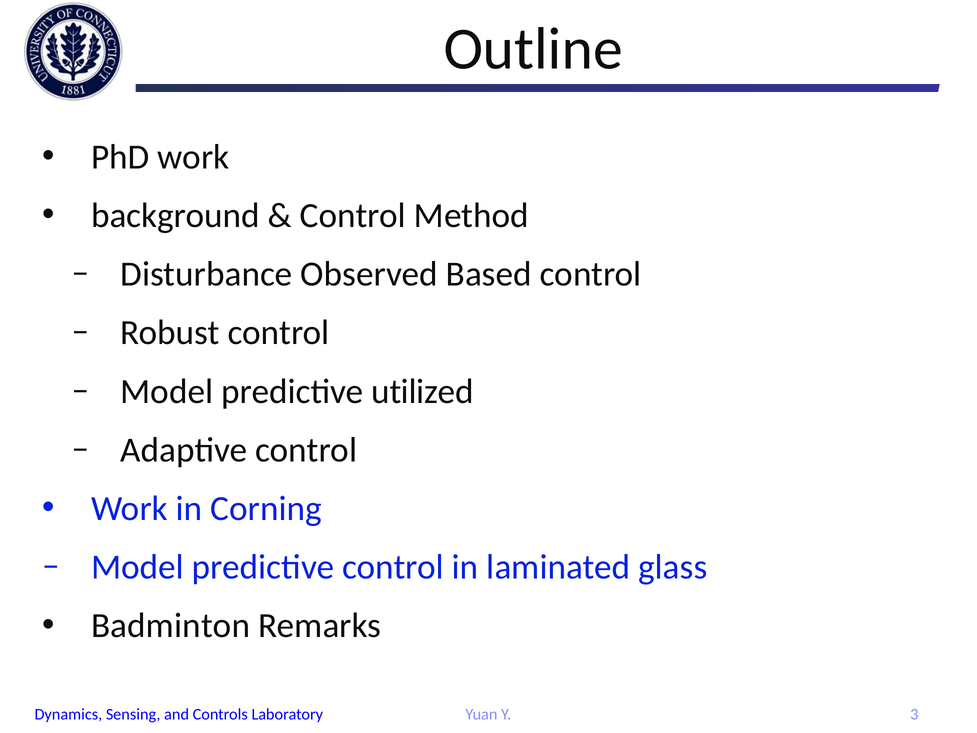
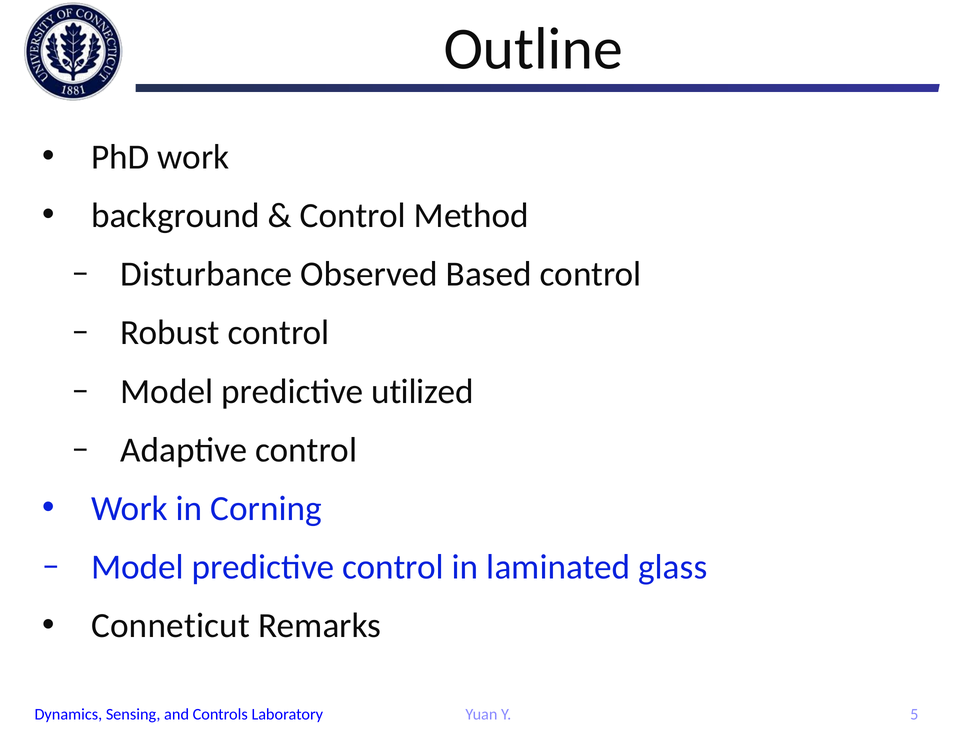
Badminton: Badminton -> Conneticut
3: 3 -> 5
